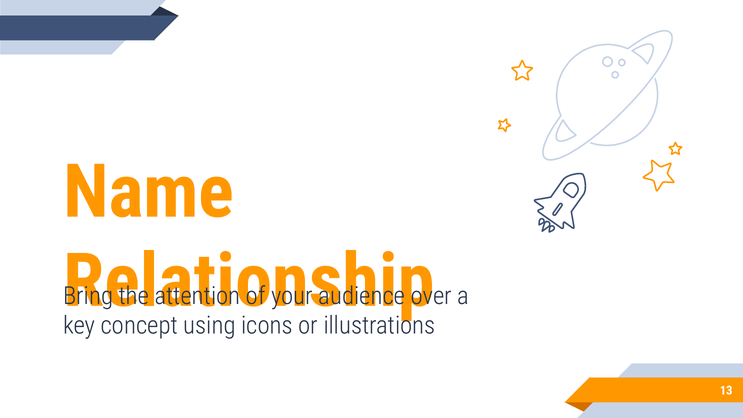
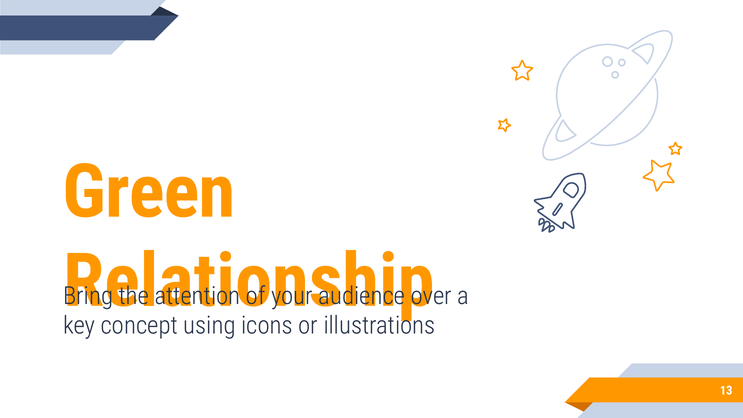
Name: Name -> Green
